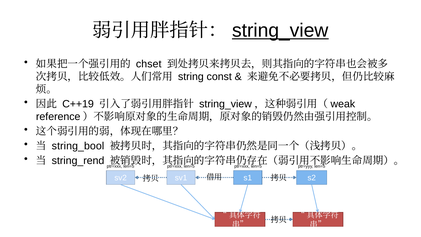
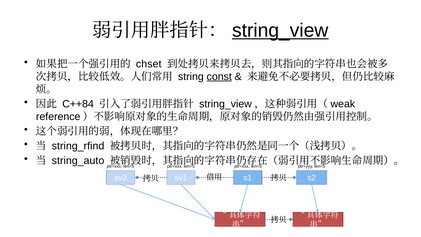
const underline: none -> present
C++19: C++19 -> C++84
string_bool: string_bool -> string_rfind
string_rend: string_rend -> string_auto
